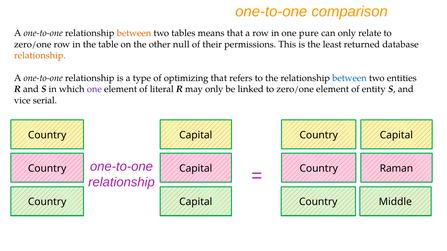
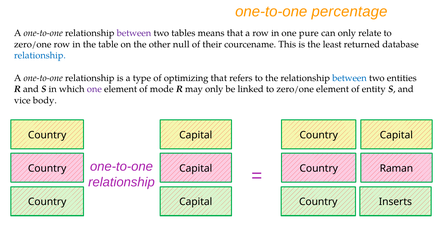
comparison: comparison -> percentage
between at (134, 33) colour: orange -> purple
permissions: permissions -> courcename
relationship at (40, 56) colour: orange -> blue
literal: literal -> mode
serial: serial -> body
Middle: Middle -> Inserts
